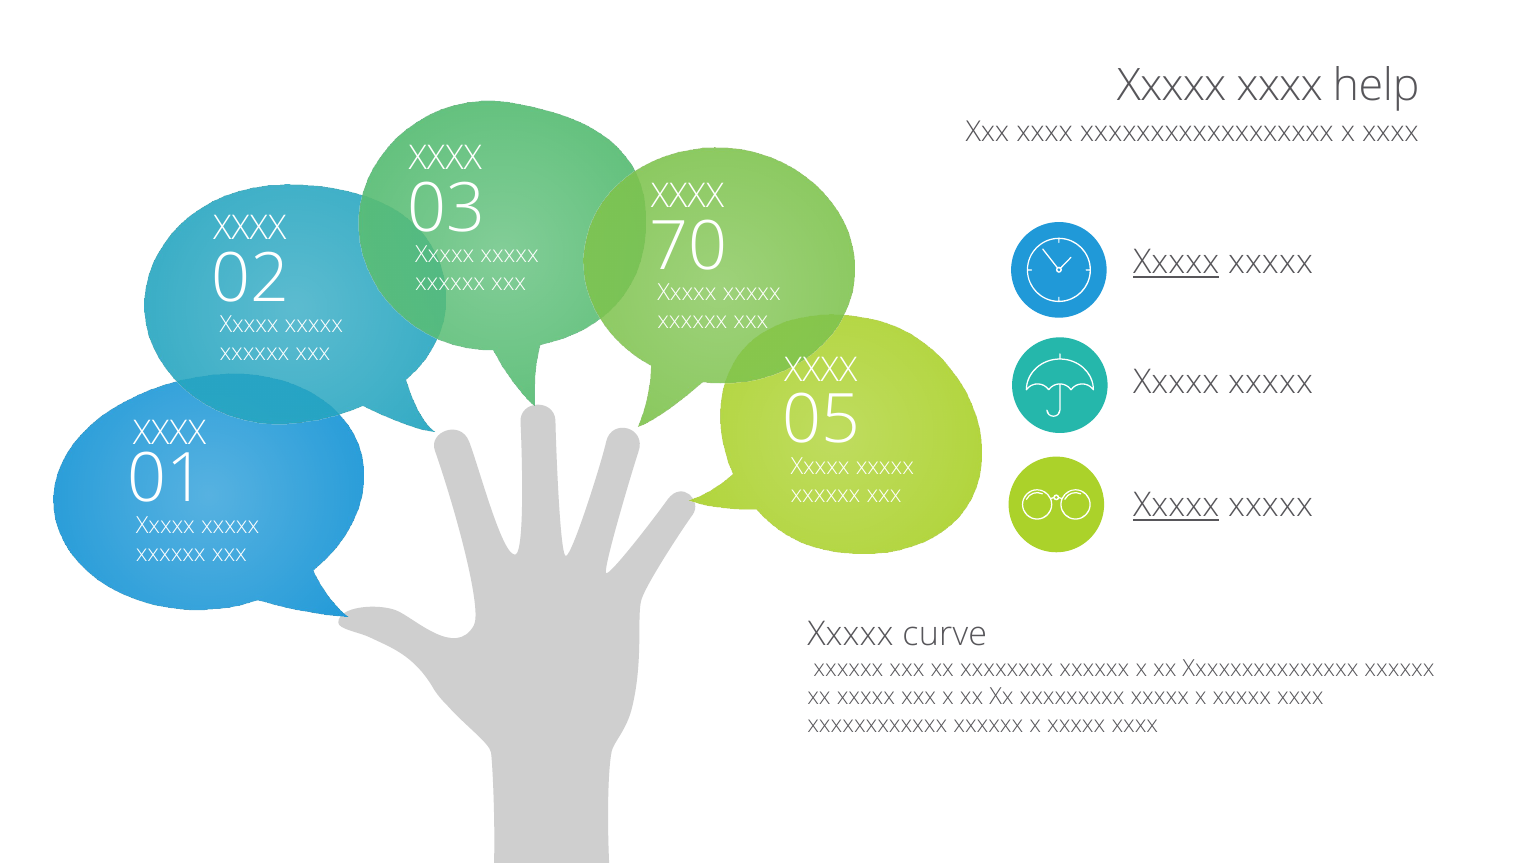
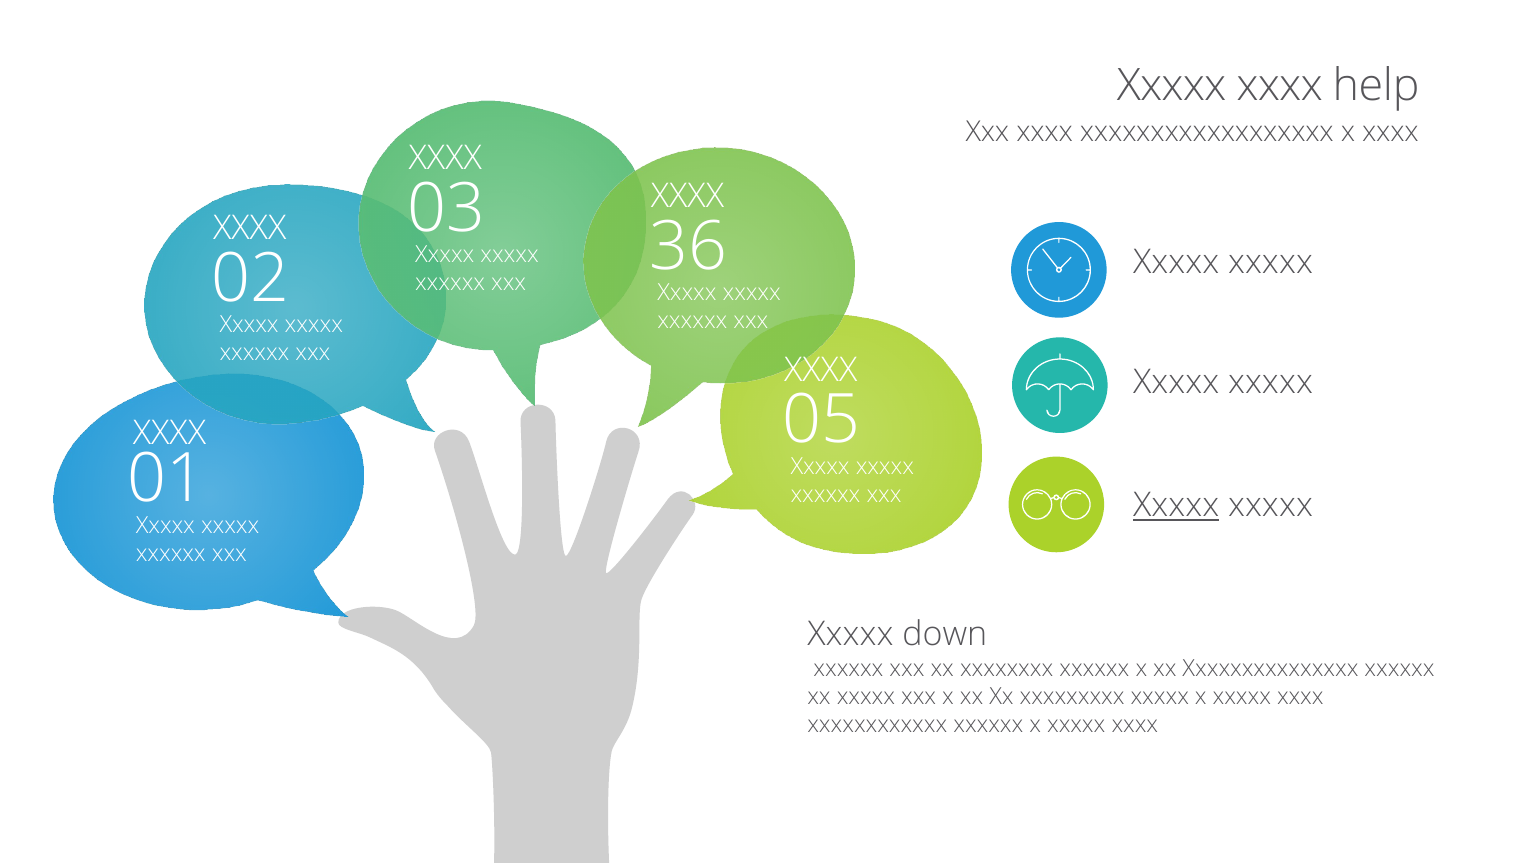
Xxxxx at (1176, 263) underline: present -> none
70: 70 -> 36
curve: curve -> down
